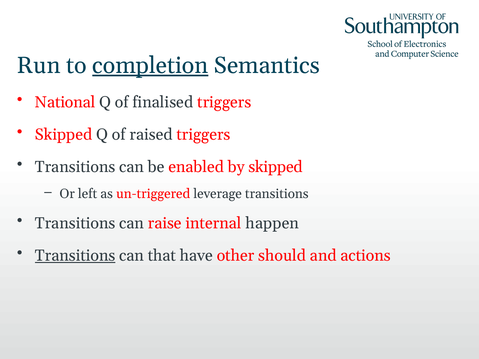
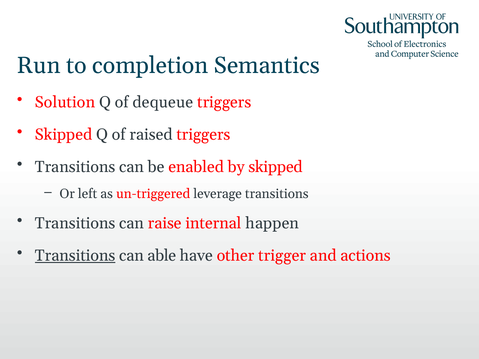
completion underline: present -> none
National: National -> Solution
finalised: finalised -> dequeue
that: that -> able
should: should -> trigger
